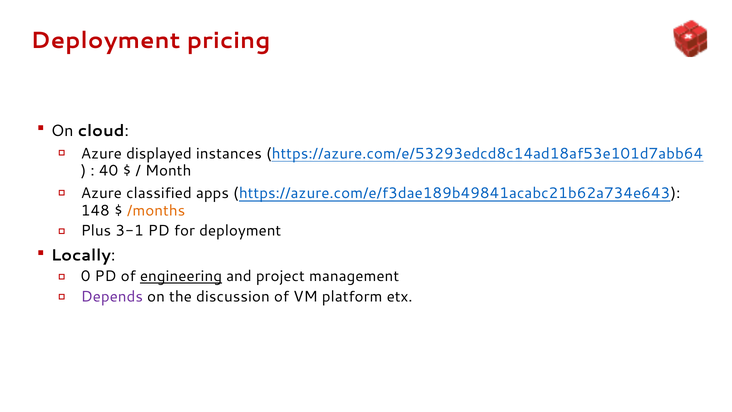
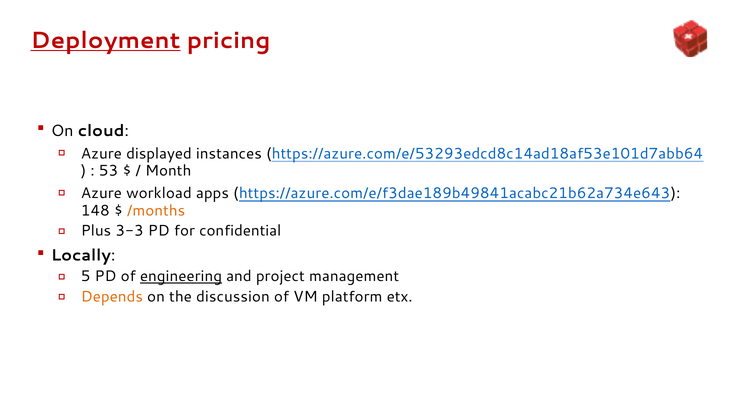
Deployment at (105, 40) underline: none -> present
40: 40 -> 53
classified: classified -> workload
3-1: 3-1 -> 3-3
for deployment: deployment -> confidential
0: 0 -> 5
Depends colour: purple -> orange
